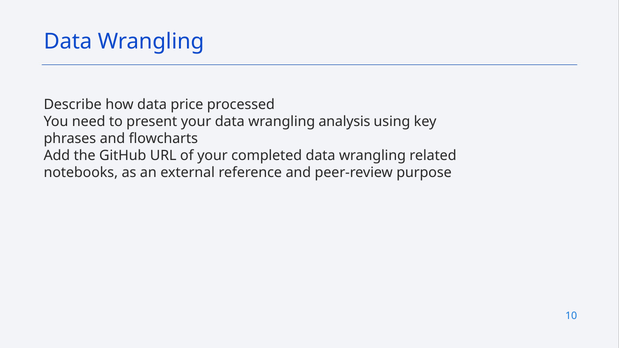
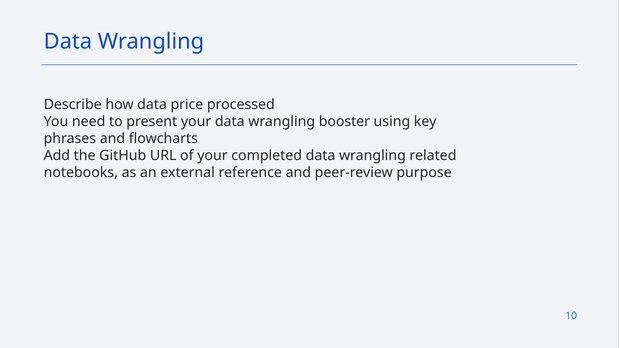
analysis: analysis -> booster
